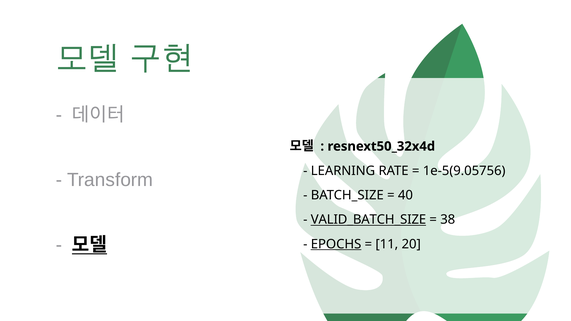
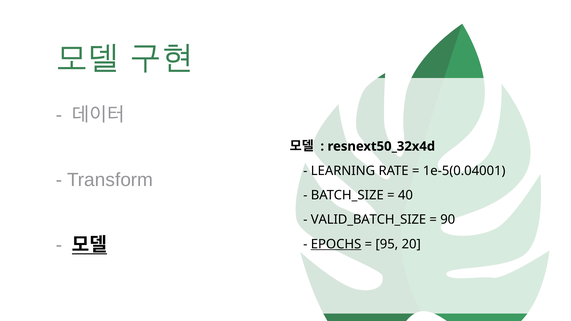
1e-5(9.05756: 1e-5(9.05756 -> 1e-5(0.04001
VALID_BATCH_SIZE underline: present -> none
38: 38 -> 90
11: 11 -> 95
